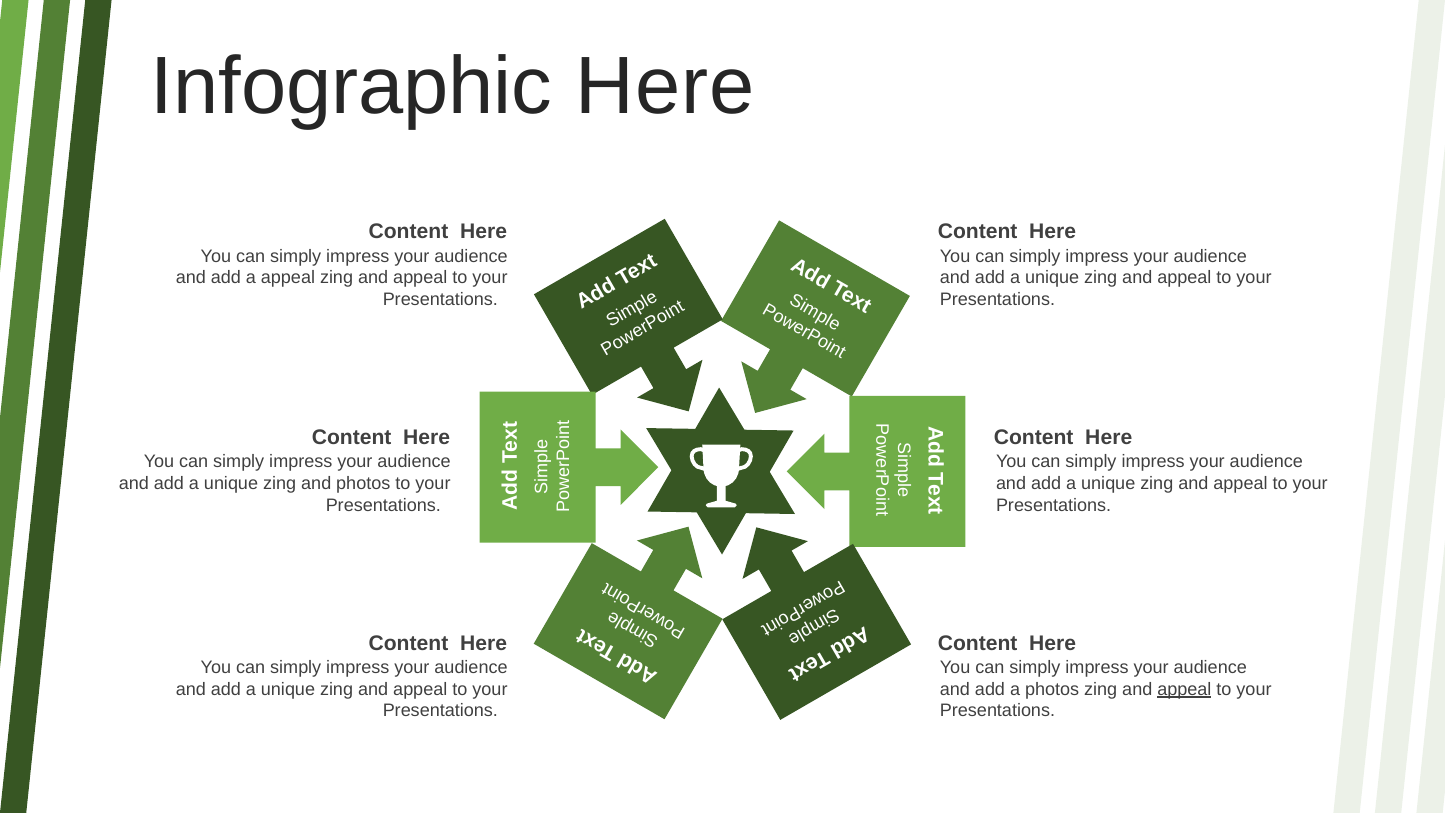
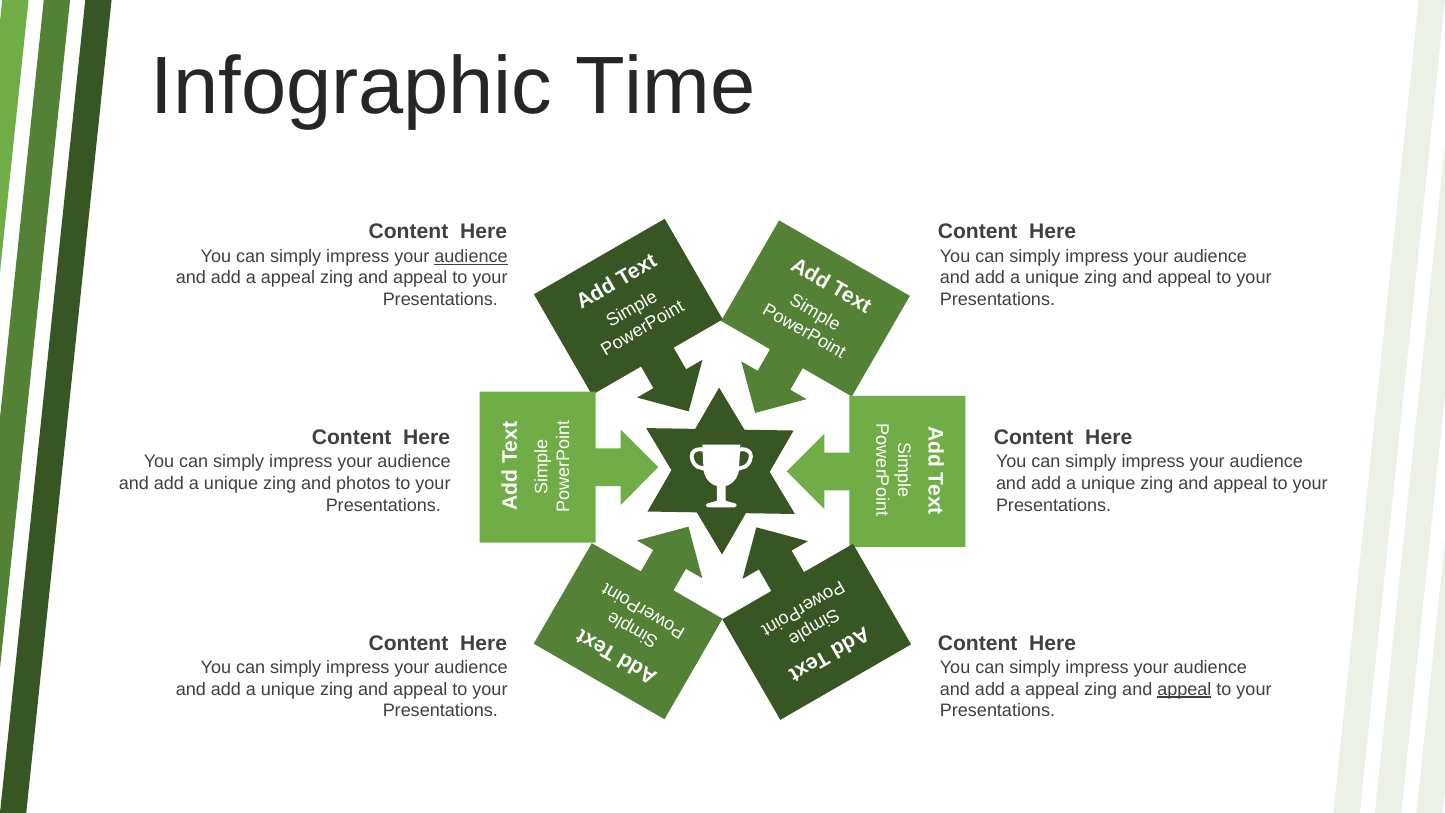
Infographic Here: Here -> Time
audience at (471, 256) underline: none -> present
photos at (1052, 689): photos -> appeal
